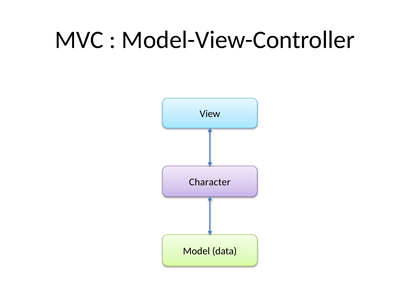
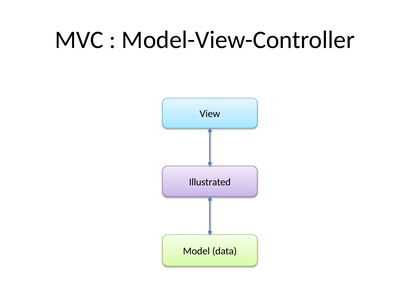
Character: Character -> Illustrated
